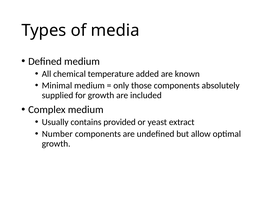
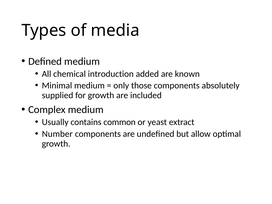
temperature: temperature -> introduction
provided: provided -> common
